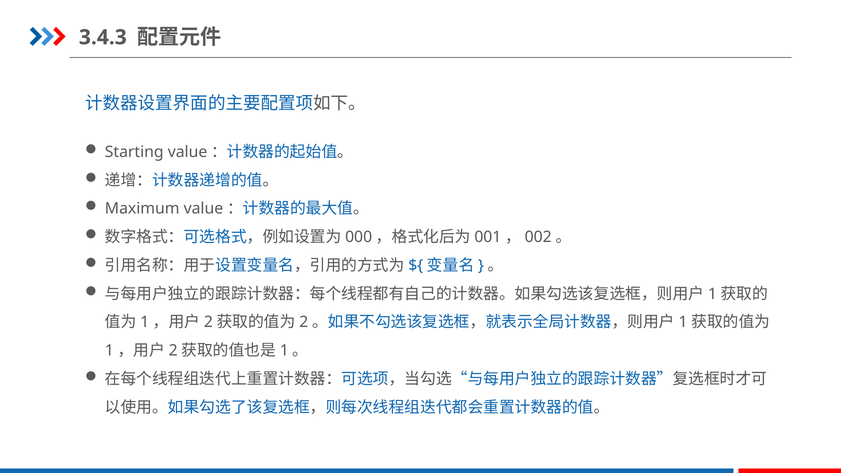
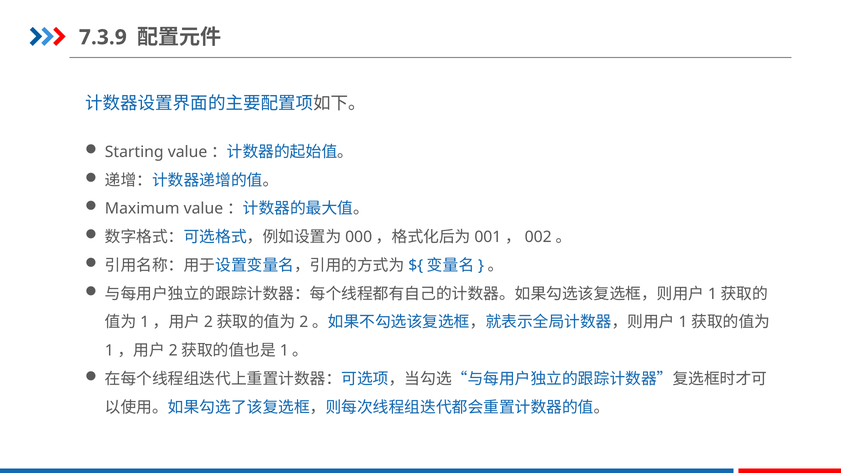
3.4.3: 3.4.3 -> 7.3.9
